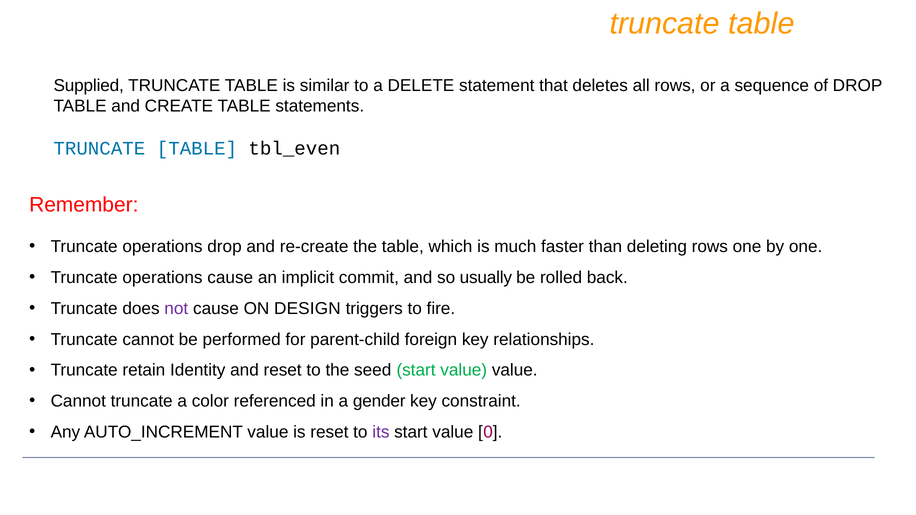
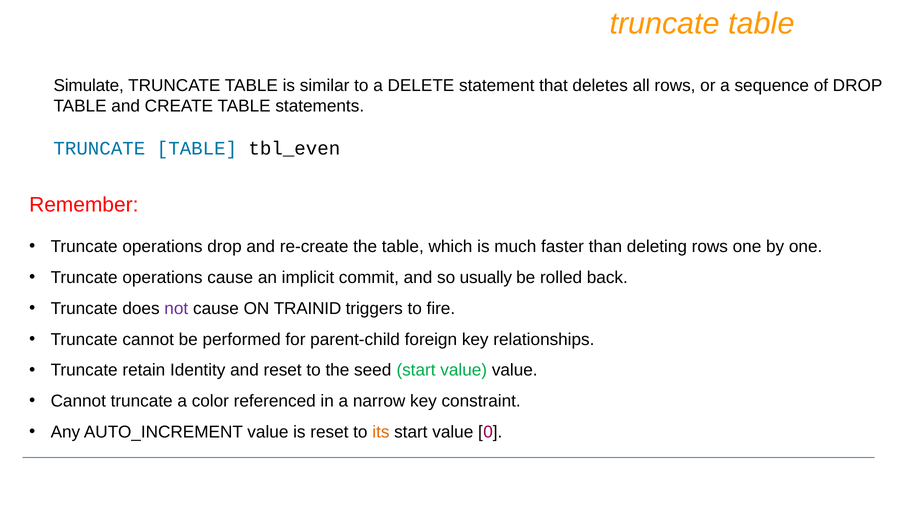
Supplied: Supplied -> Simulate
DESIGN: DESIGN -> TRAINID
gender: gender -> narrow
its colour: purple -> orange
